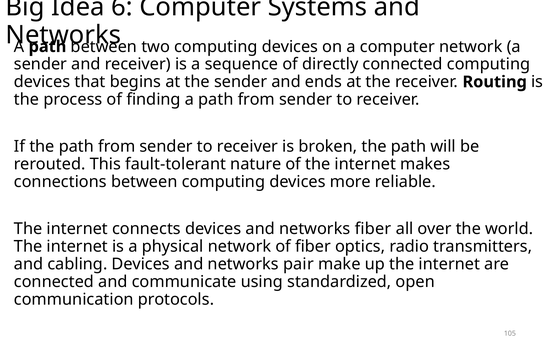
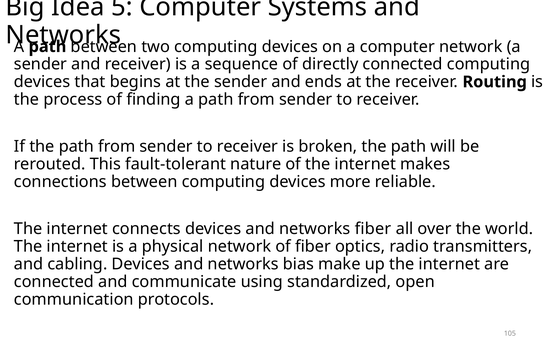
6: 6 -> 5
pair: pair -> bias
